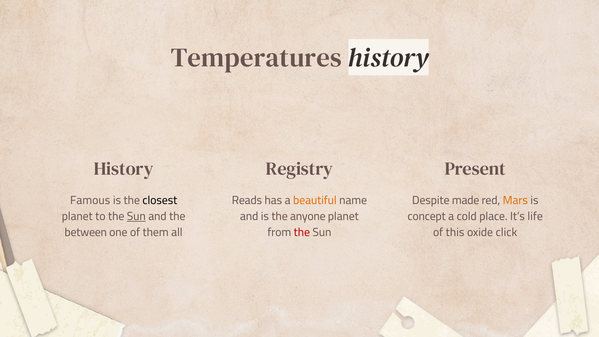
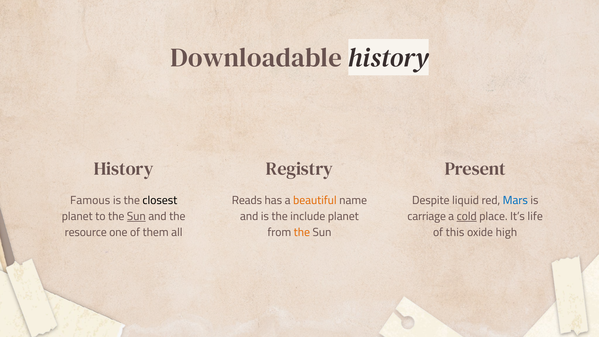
Temperatures: Temperatures -> Downloadable
made: made -> liquid
Mars colour: orange -> blue
anyone: anyone -> include
concept: concept -> carriage
cold underline: none -> present
between: between -> resource
the at (302, 232) colour: red -> orange
click: click -> high
